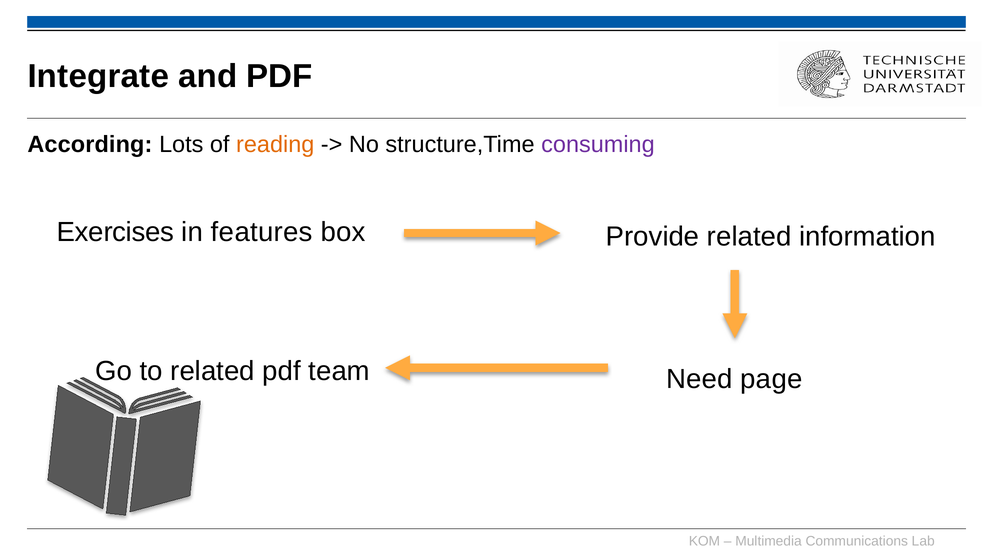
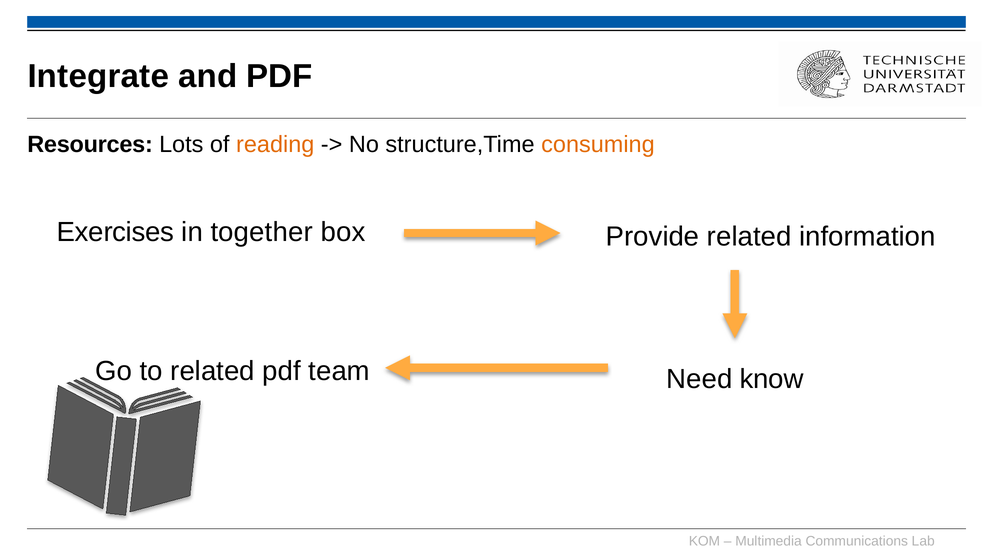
According: According -> Resources
consuming colour: purple -> orange
features: features -> together
page: page -> know
